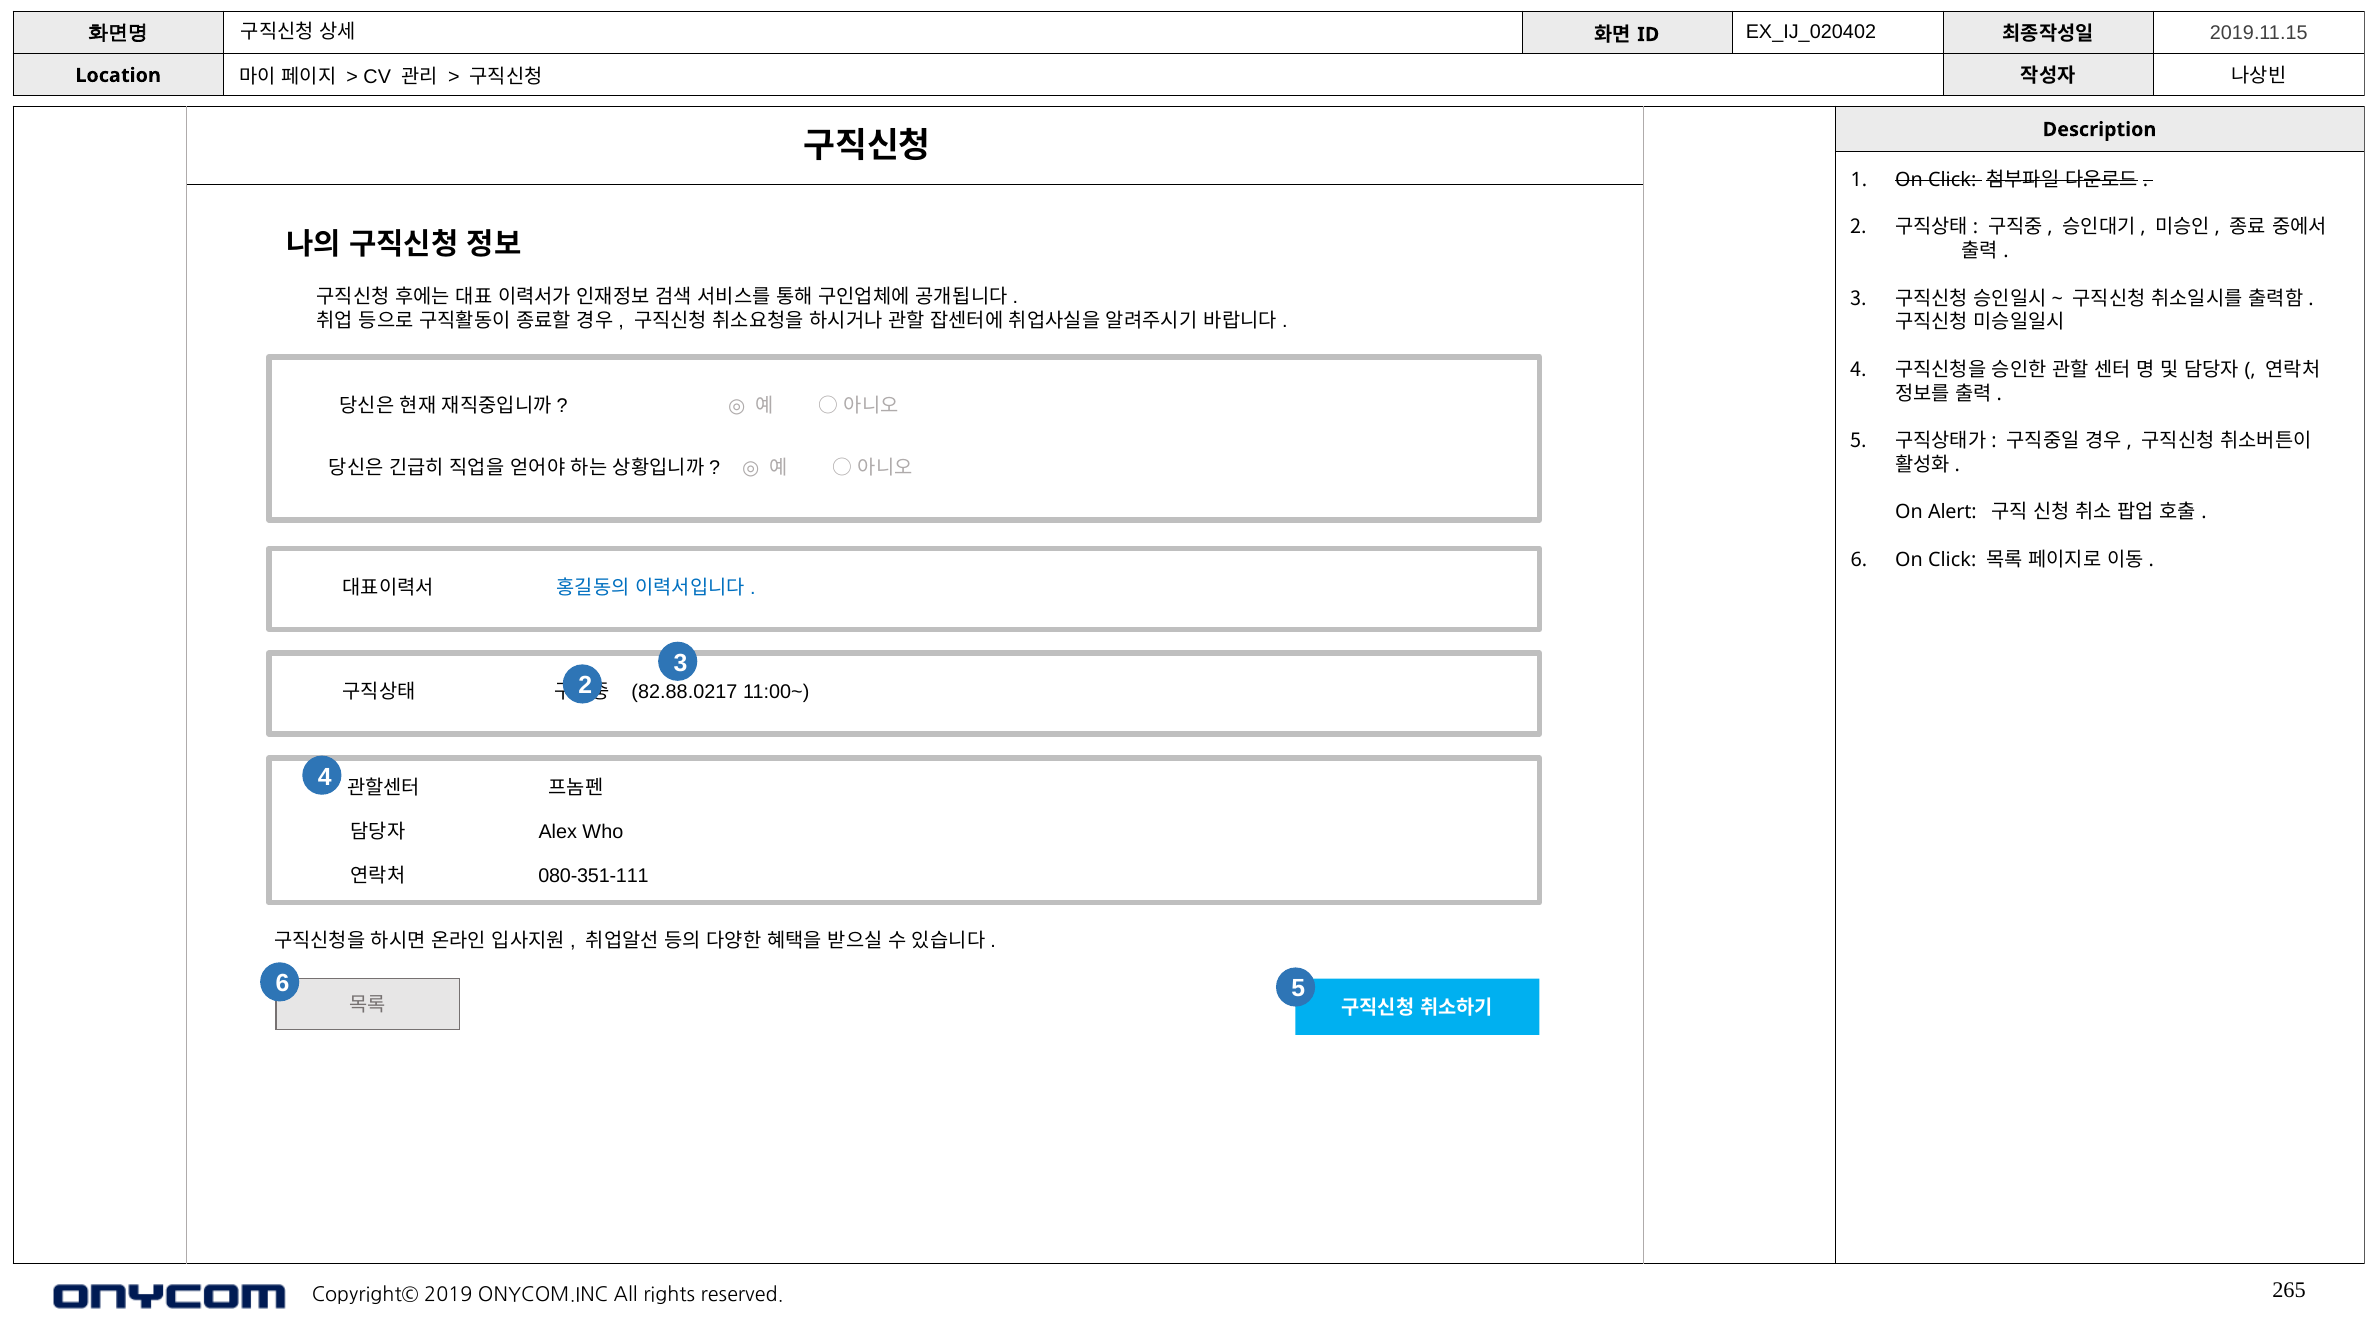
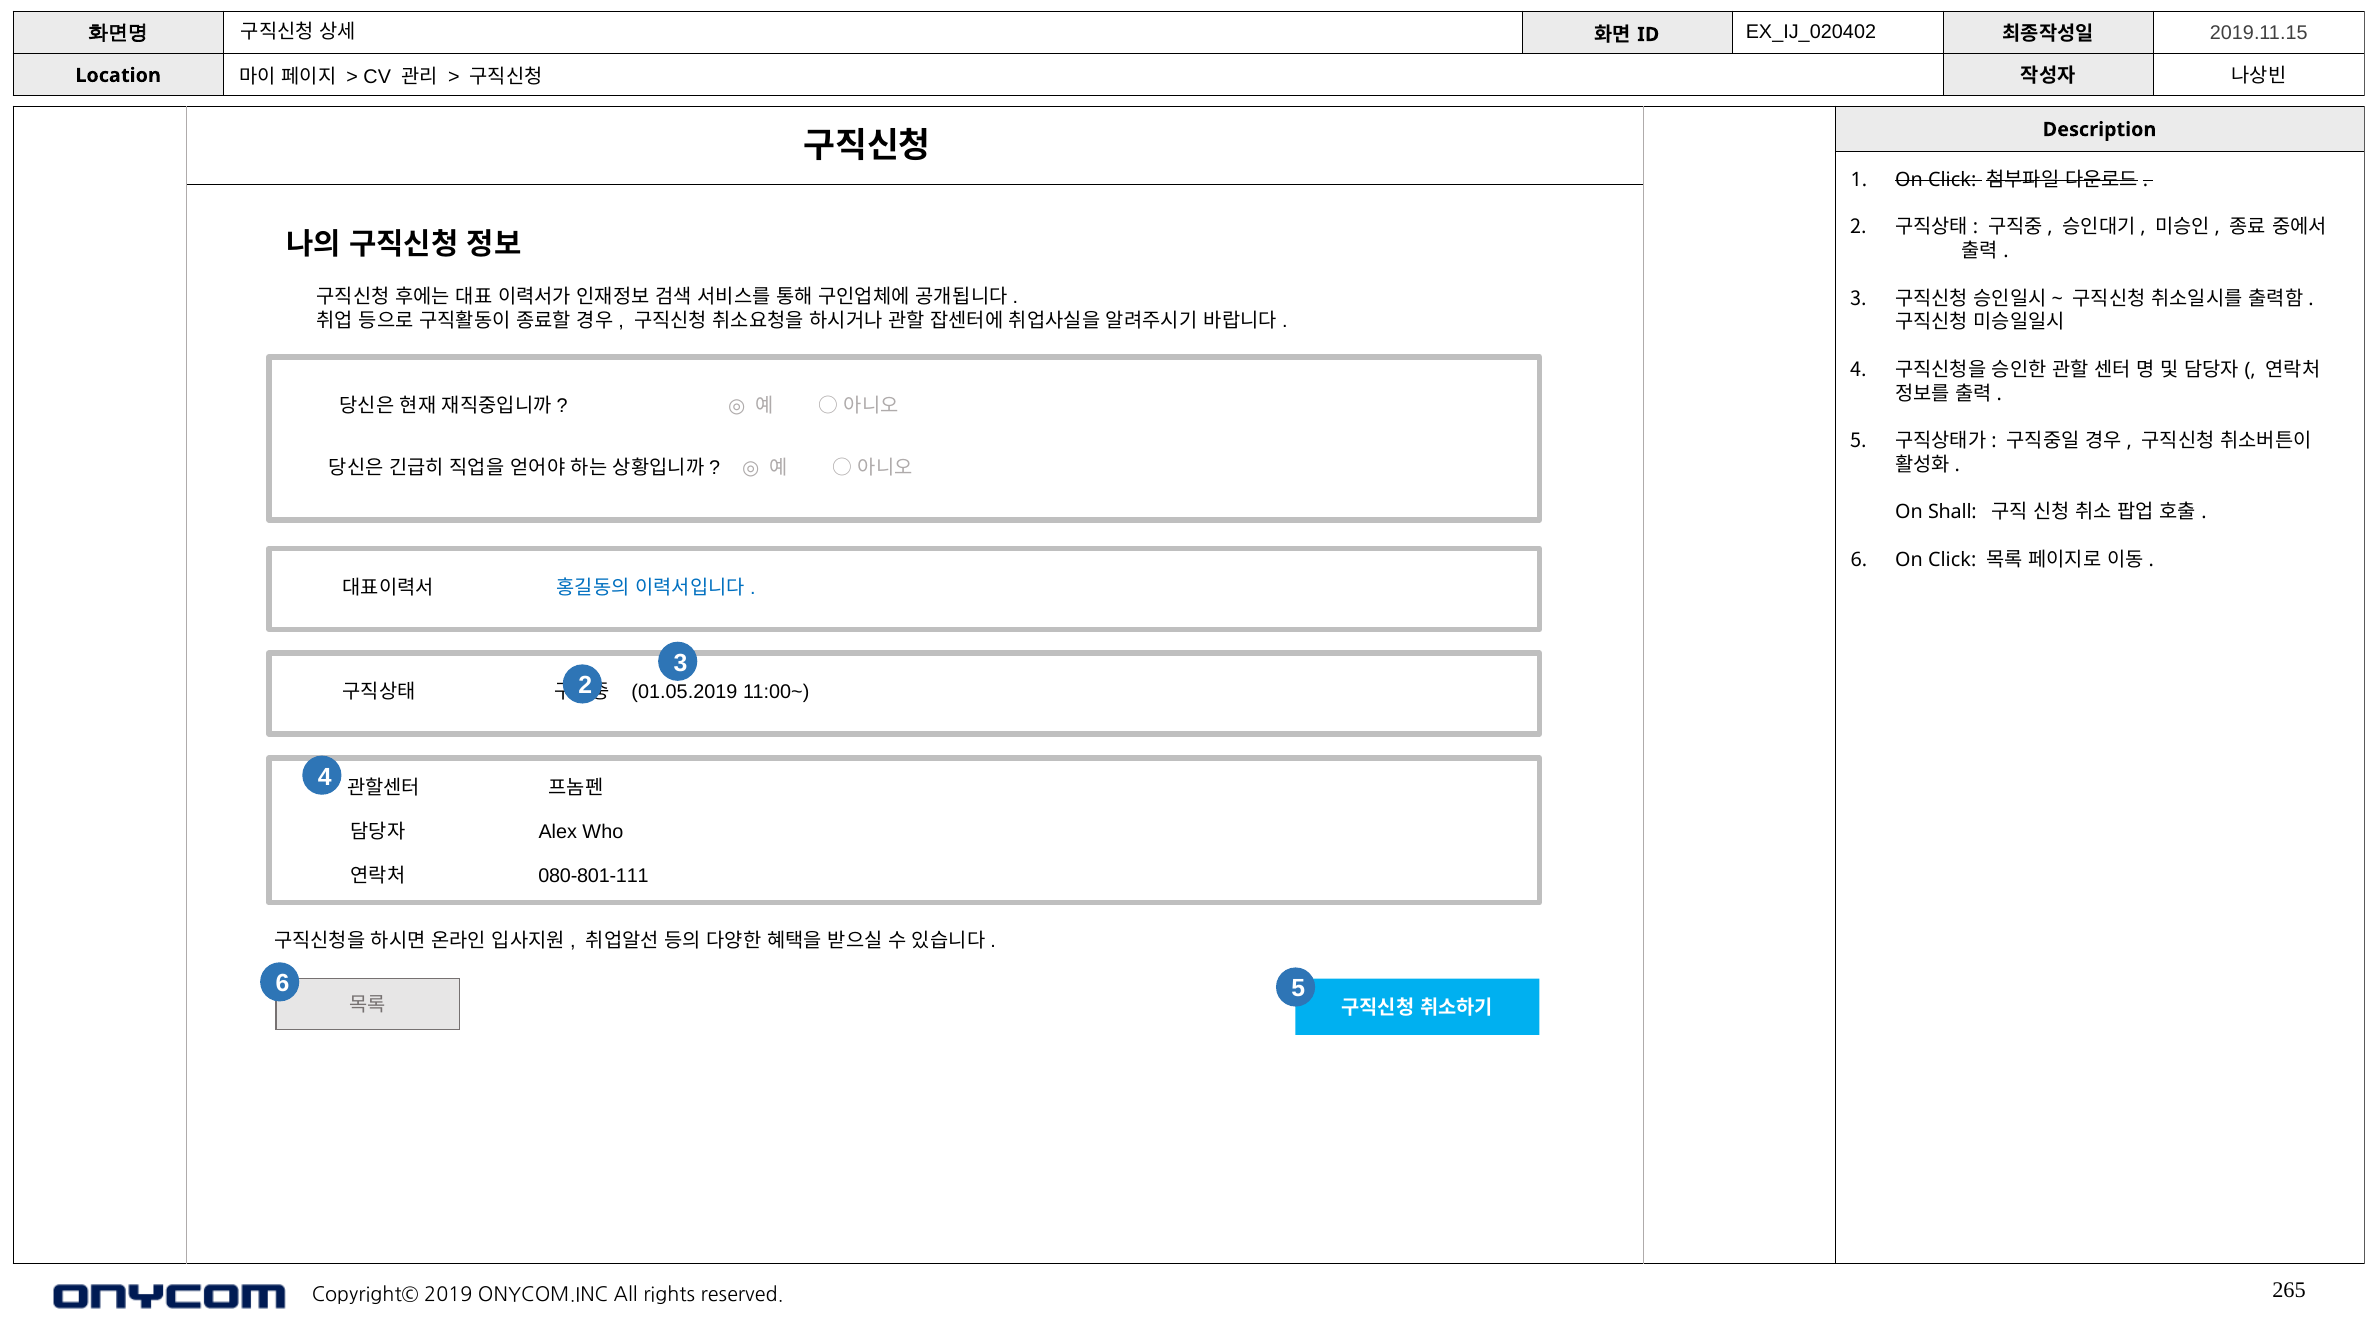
Alert: Alert -> Shall
82.88.0217: 82.88.0217 -> 01.05.2019
080-351-111: 080-351-111 -> 080-801-111
